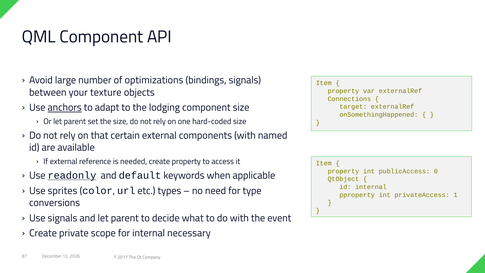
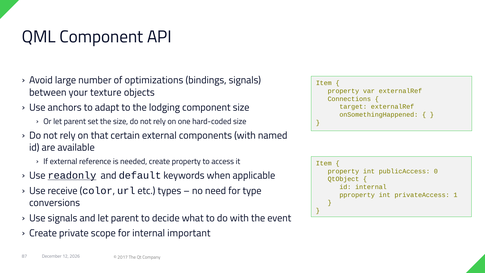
anchors underline: present -> none
sprites: sprites -> receive
necessary: necessary -> important
